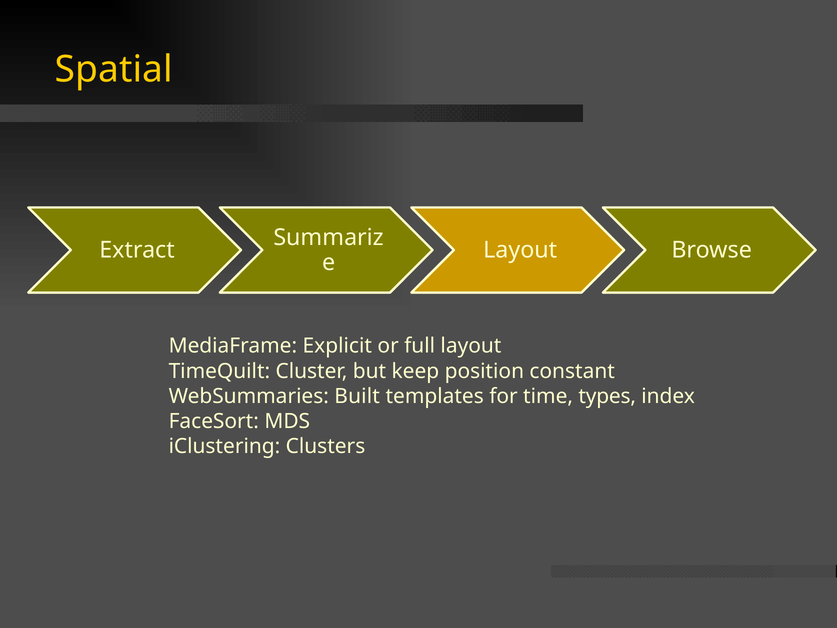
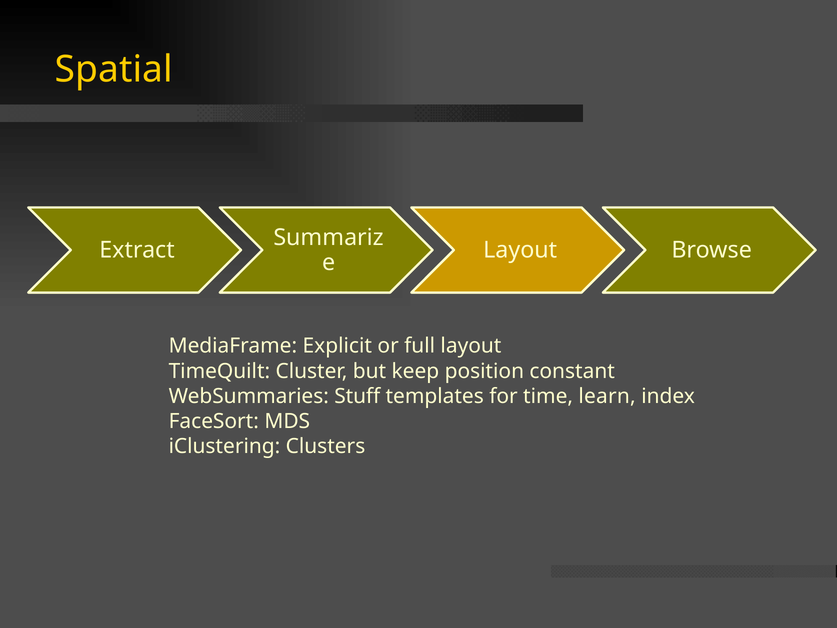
Built: Built -> Stuff
types: types -> learn
